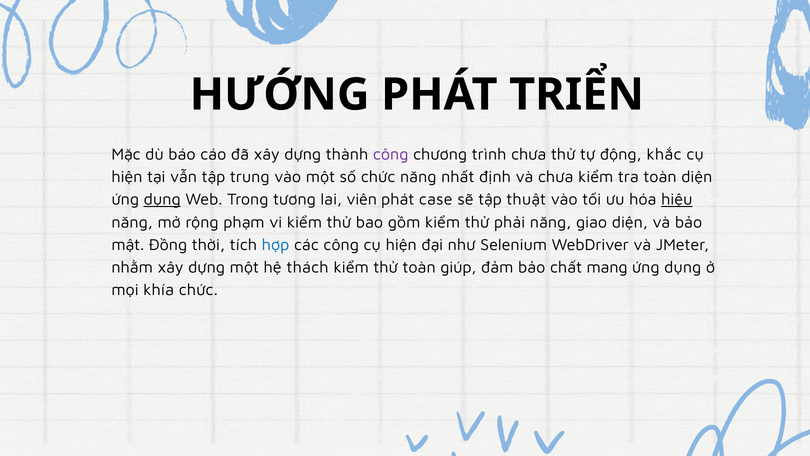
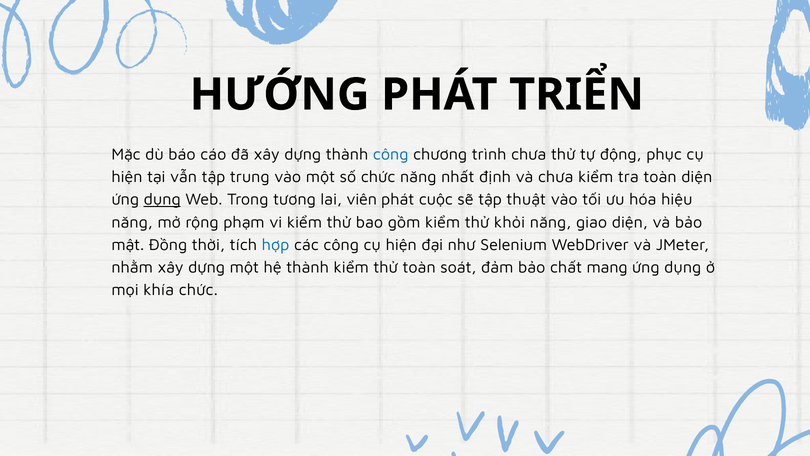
công at (391, 154) colour: purple -> blue
khắc: khắc -> phục
case: case -> cuộc
hiệu underline: present -> none
phải: phải -> khỏi
hệ thách: thách -> thành
giúp: giúp -> soát
